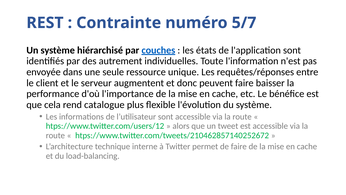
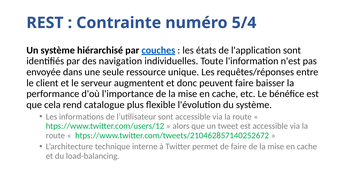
5/7: 5/7 -> 5/4
autrement: autrement -> navigation
